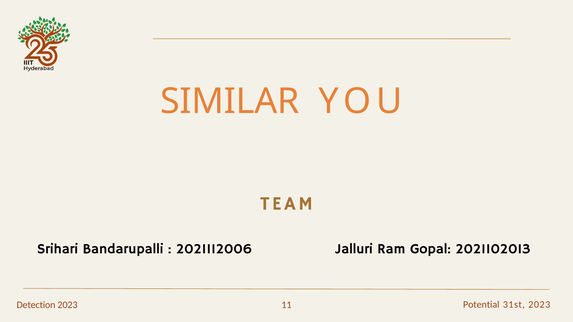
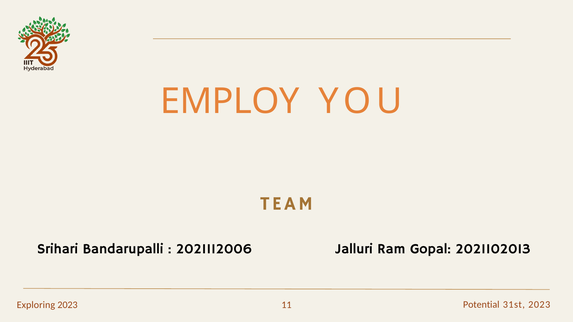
SIMILAR: SIMILAR -> EMPLOY
Detection: Detection -> Exploring
